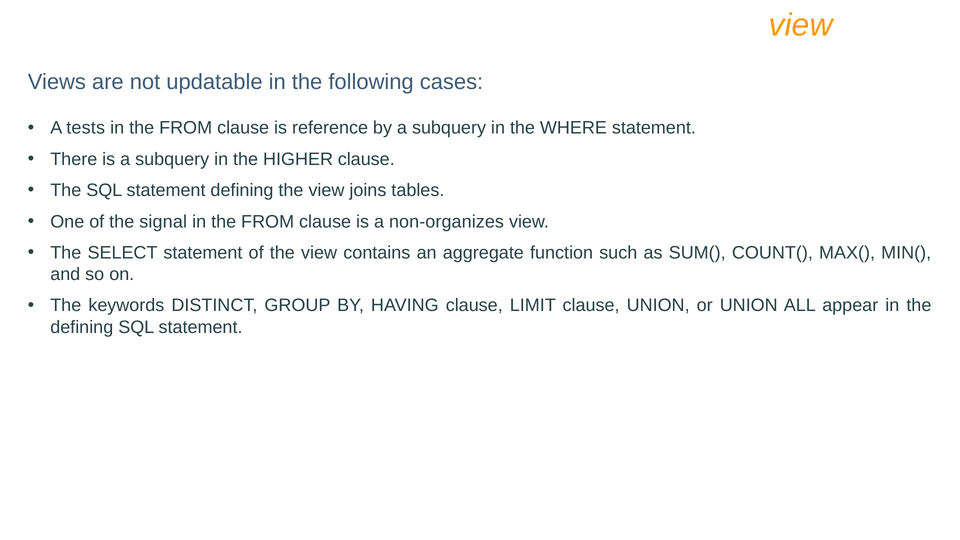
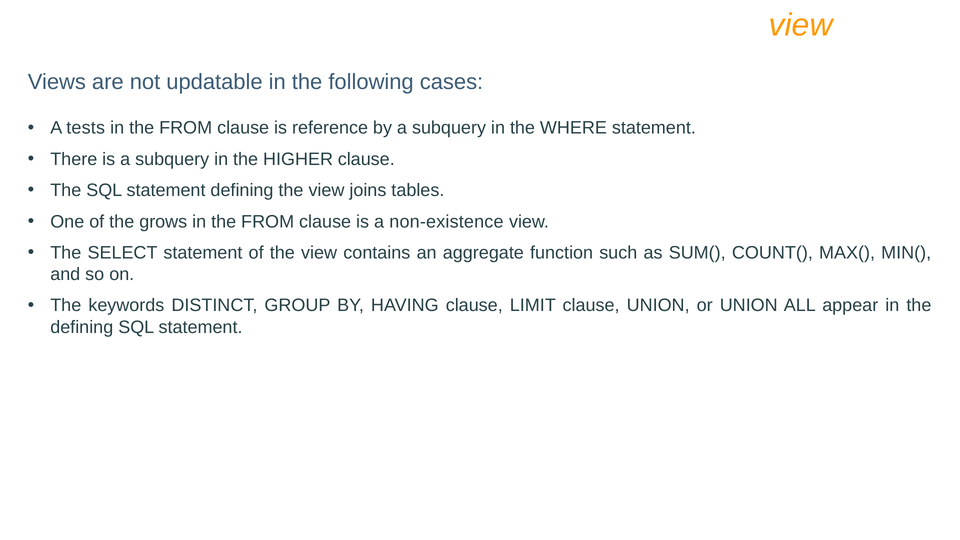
signal: signal -> grows
non-organizes: non-organizes -> non-existence
